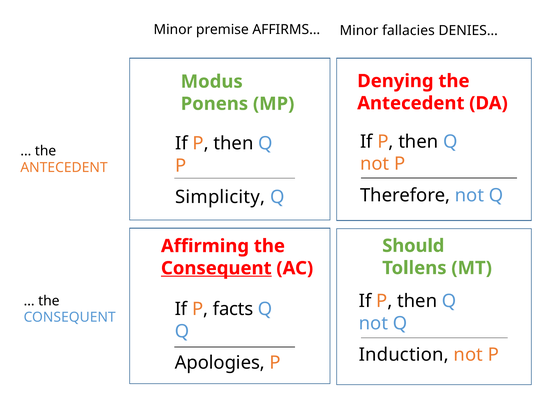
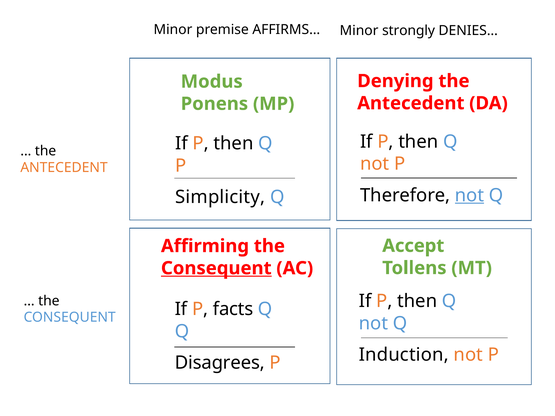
fallacies: fallacies -> strongly
not at (469, 195) underline: none -> present
Should: Should -> Accept
Apologies: Apologies -> Disagrees
